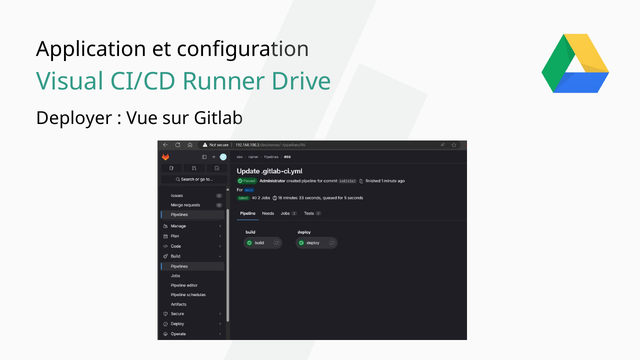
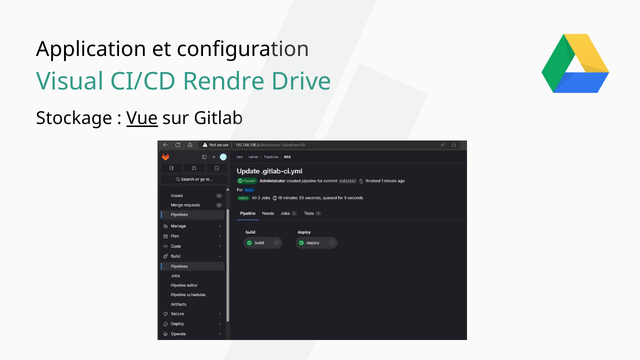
Runner: Runner -> Rendre
Deployer: Deployer -> Stockage
Vue underline: none -> present
